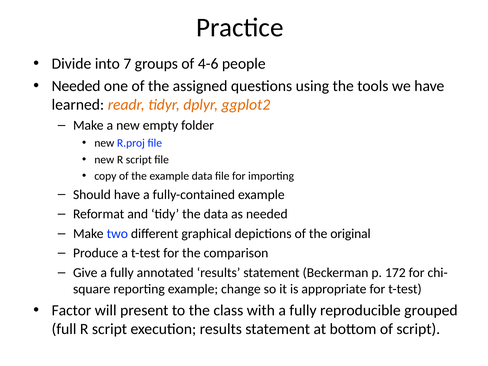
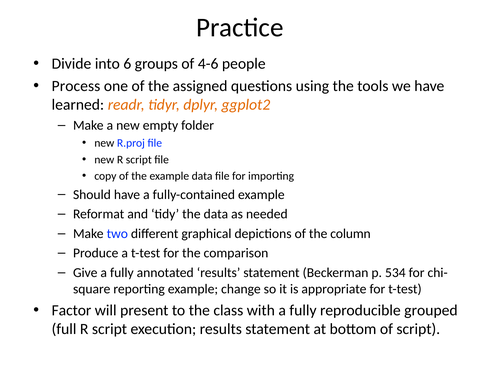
7: 7 -> 6
Needed at (76, 86): Needed -> Process
original: original -> column
172: 172 -> 534
